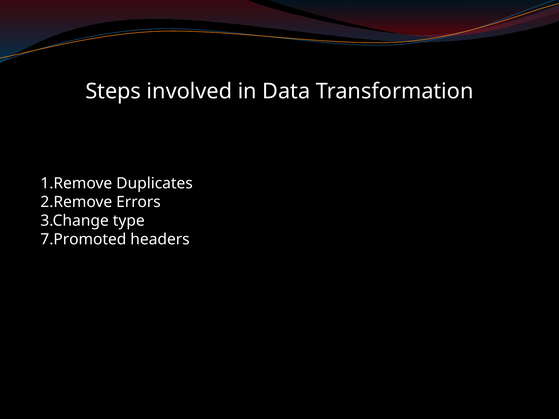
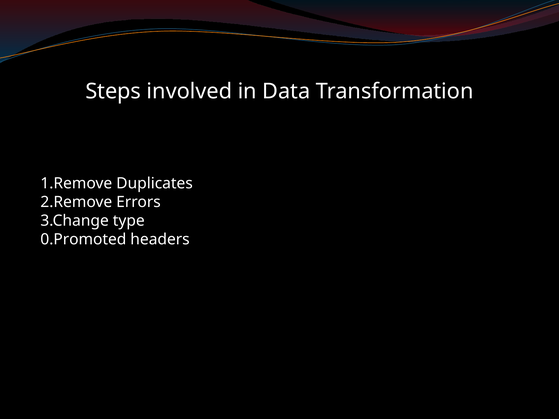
7.Promoted: 7.Promoted -> 0.Promoted
